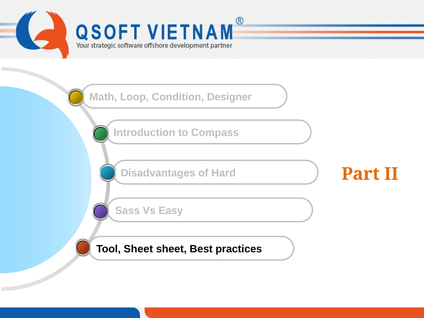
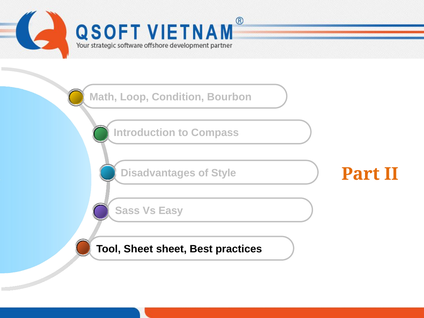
Designer: Designer -> Bourbon
Hard: Hard -> Style
